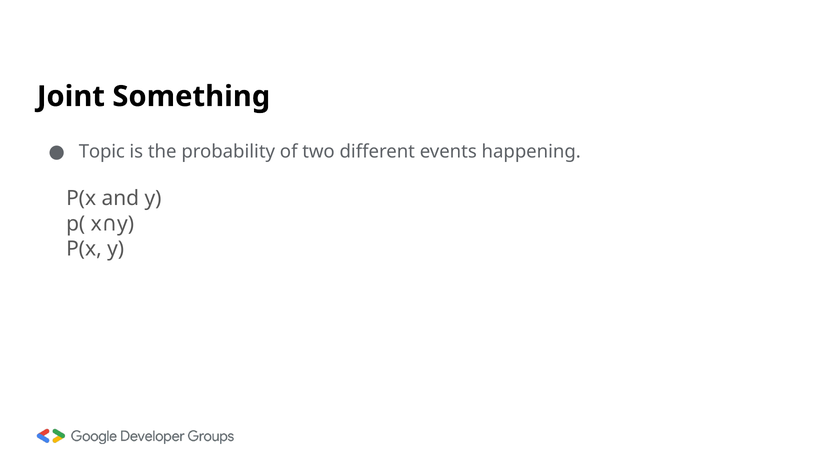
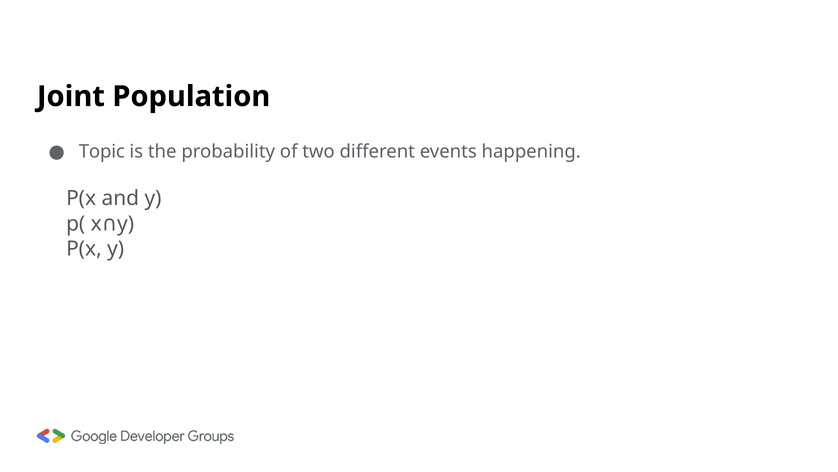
Something: Something -> Population
